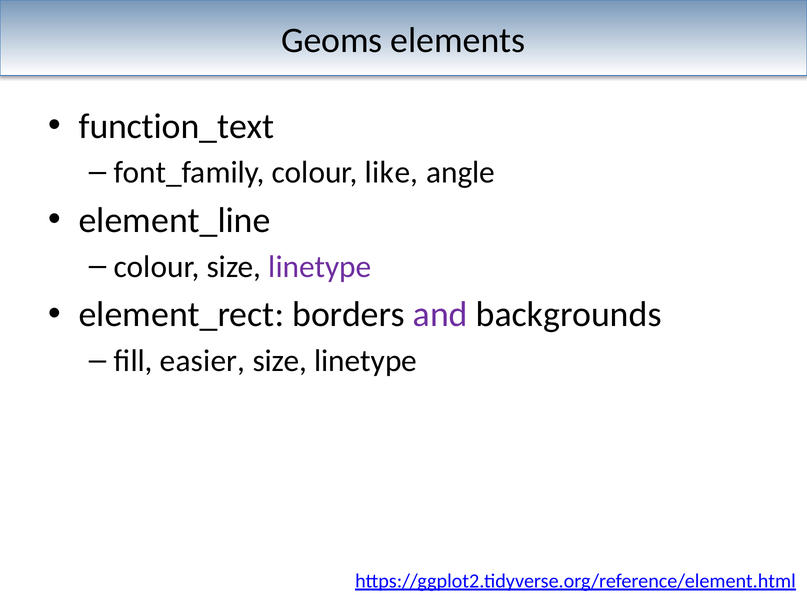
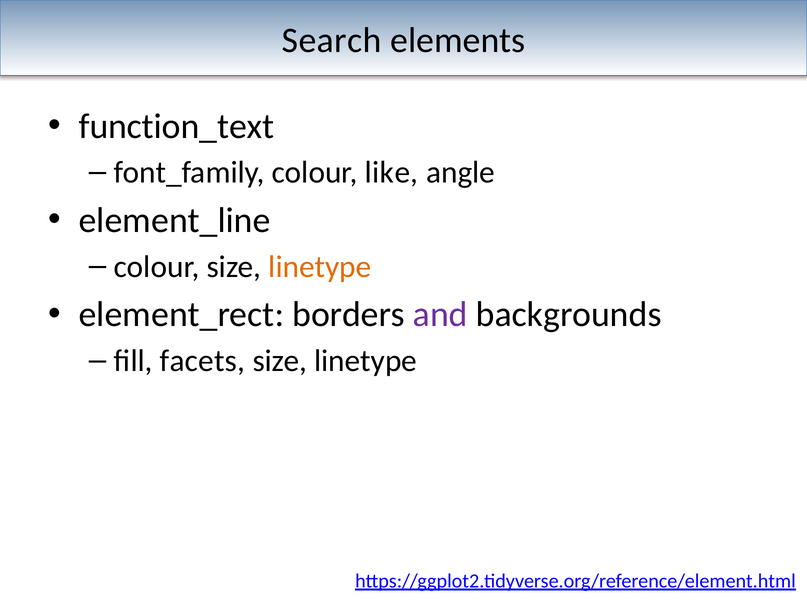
Geoms: Geoms -> Search
linetype at (320, 267) colour: purple -> orange
easier: easier -> facets
